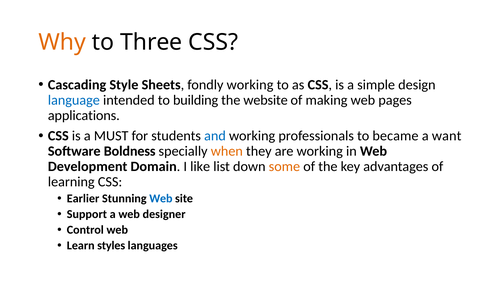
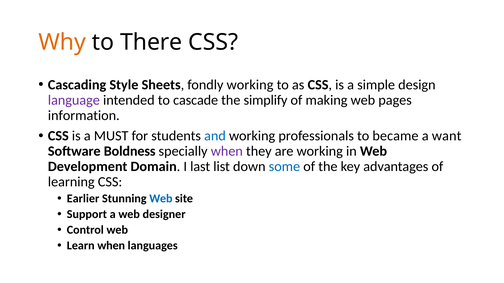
Three: Three -> There
language colour: blue -> purple
building: building -> cascade
website: website -> simplify
applications: applications -> information
when at (227, 152) colour: orange -> purple
like: like -> last
some colour: orange -> blue
Learn styles: styles -> when
